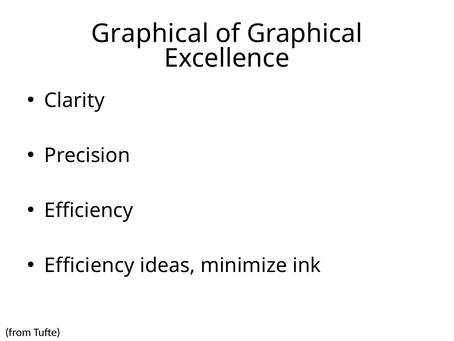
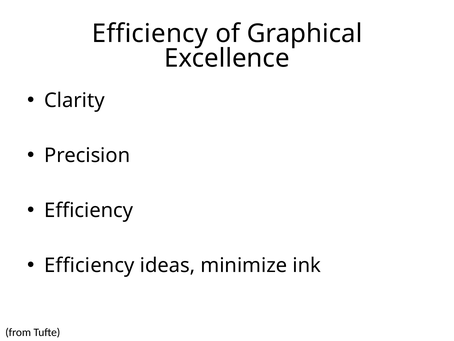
Graphical at (150, 33): Graphical -> Efficiency
